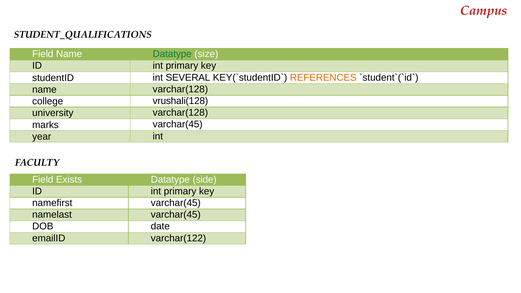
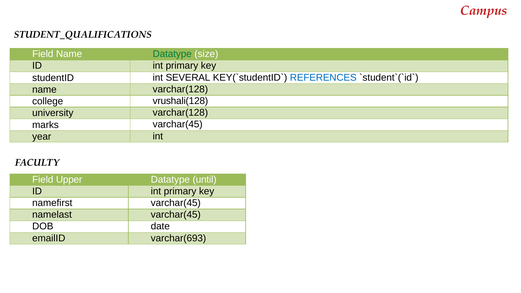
REFERENCES colour: orange -> blue
Exists: Exists -> Upper
side: side -> until
varchar(122: varchar(122 -> varchar(693
